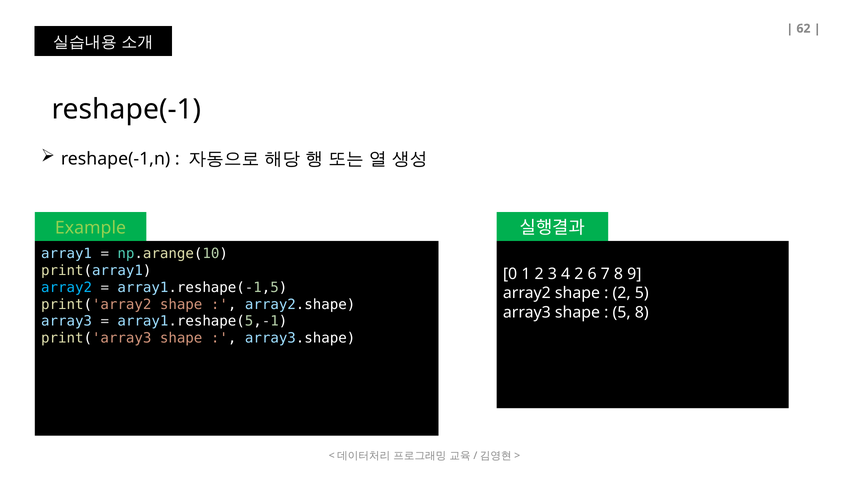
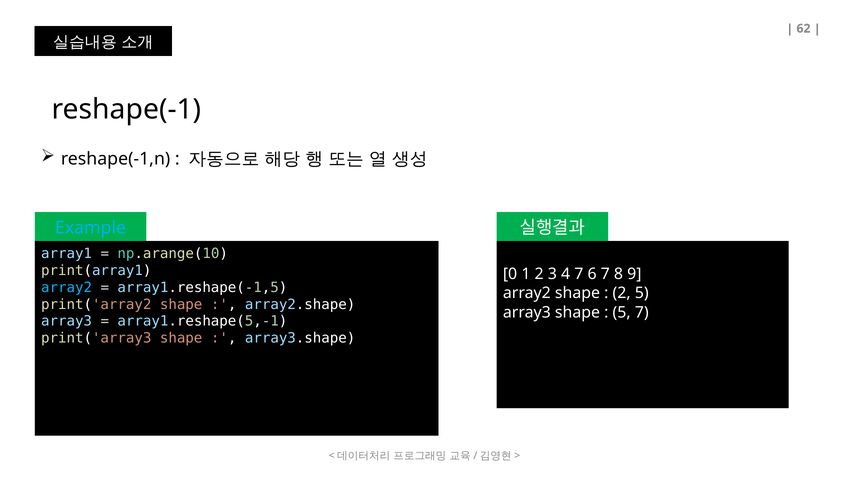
Example colour: light green -> light blue
4 2: 2 -> 7
5 8: 8 -> 7
